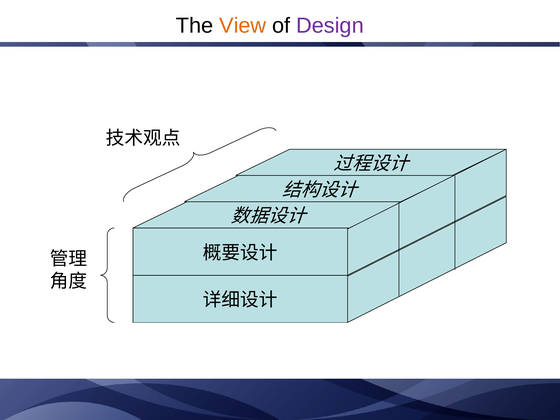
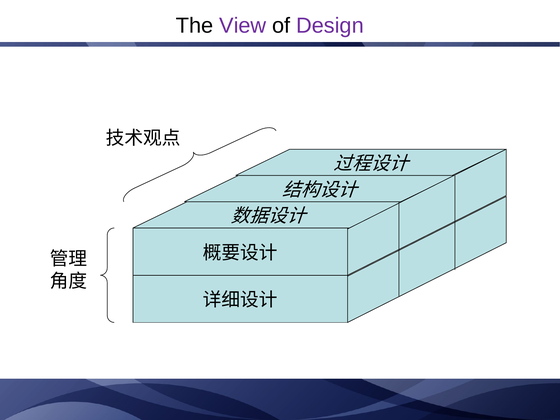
View colour: orange -> purple
